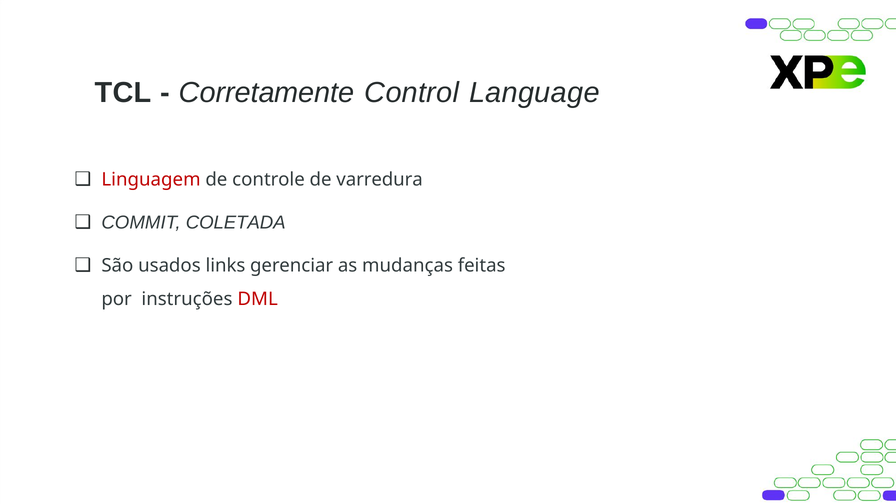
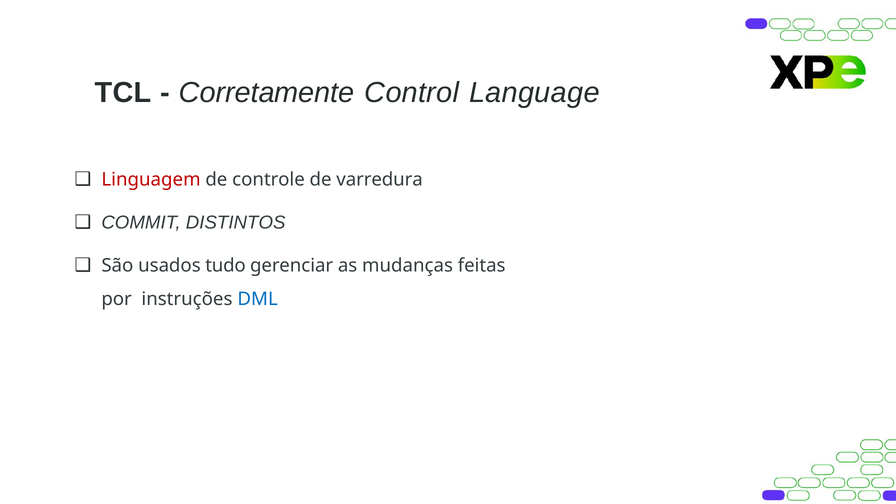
COLETADA: COLETADA -> DISTINTOS
links: links -> tudo
DML colour: red -> blue
